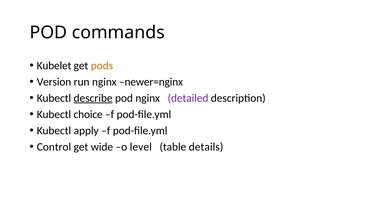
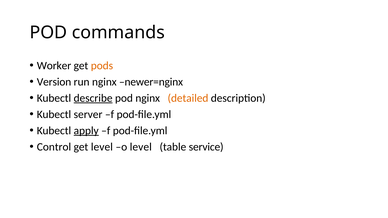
Kubelet: Kubelet -> Worker
detailed colour: purple -> orange
choice: choice -> server
apply underline: none -> present
get wide: wide -> level
details: details -> service
